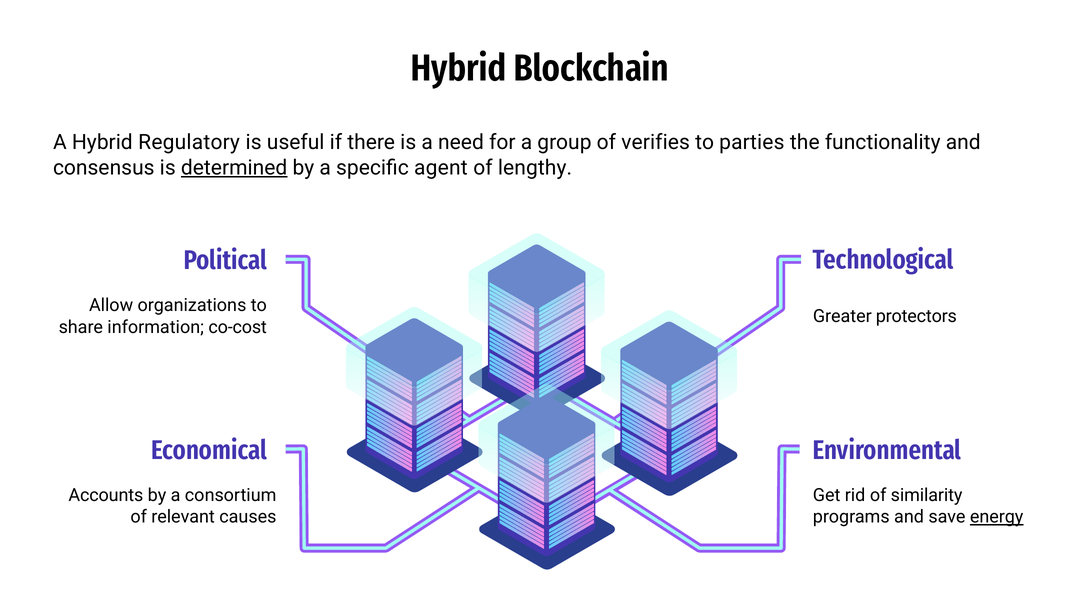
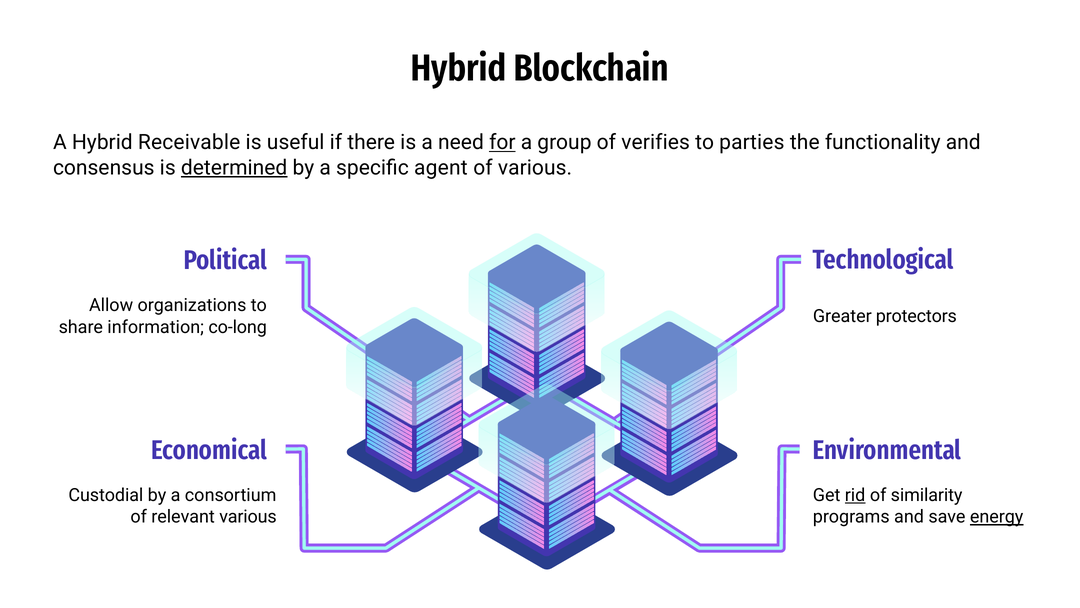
Regulatory: Regulatory -> Receivable
for underline: none -> present
of lengthy: lengthy -> various
co-cost: co-cost -> co-long
Accounts: Accounts -> Custodial
rid underline: none -> present
relevant causes: causes -> various
